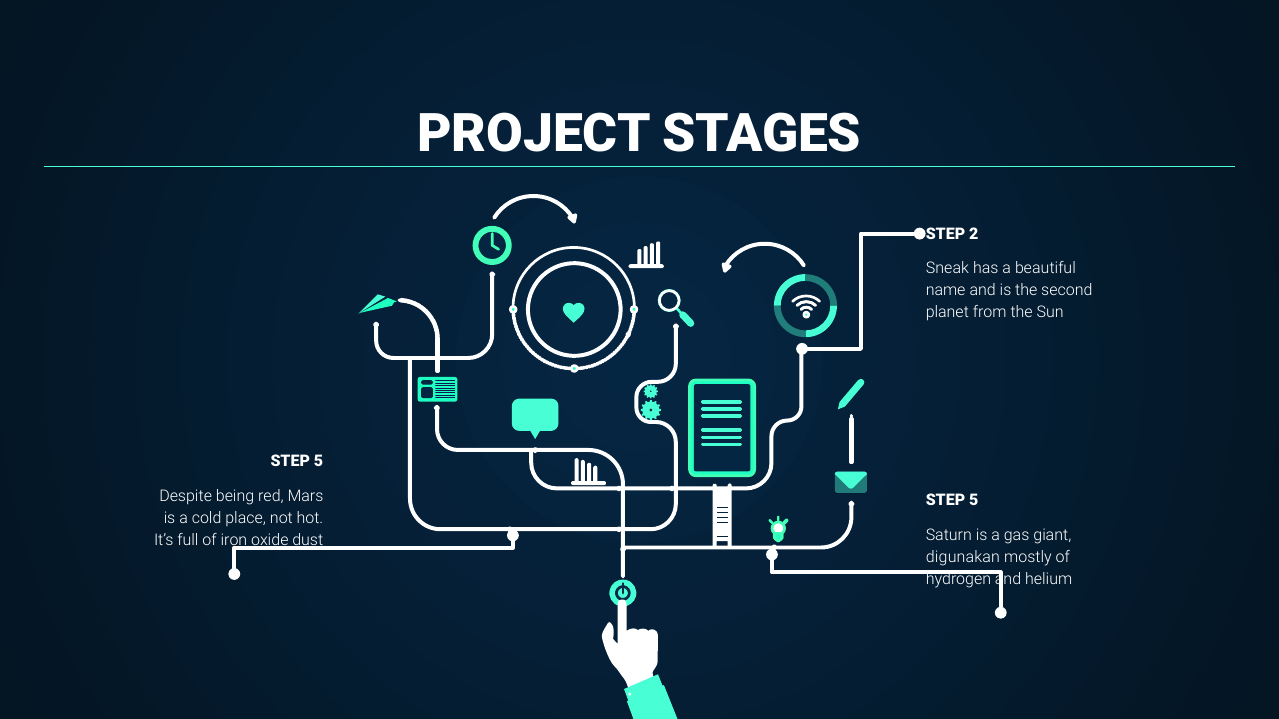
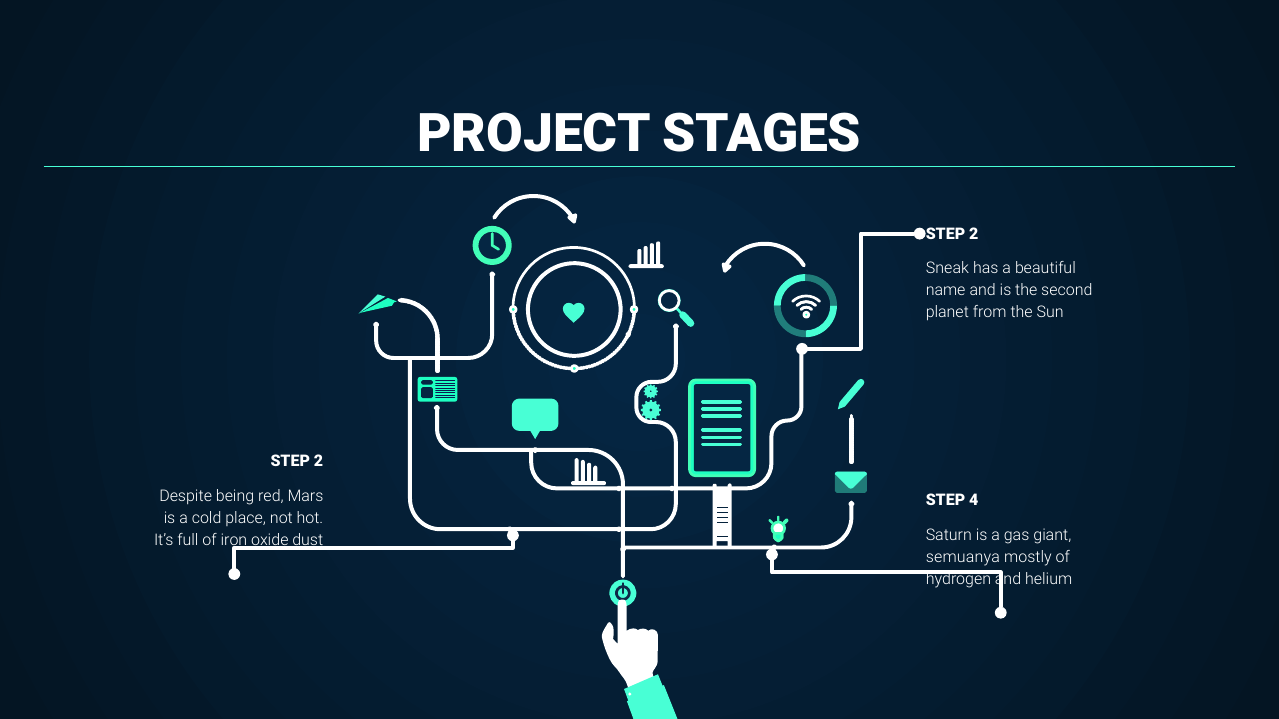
5 at (318, 462): 5 -> 2
5 at (974, 500): 5 -> 4
digunakan: digunakan -> semuanya
